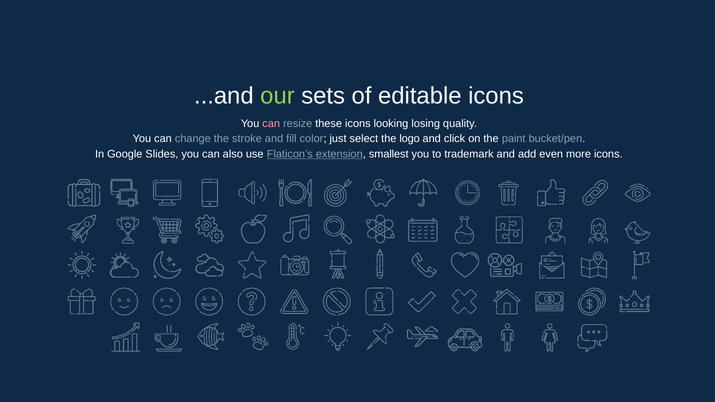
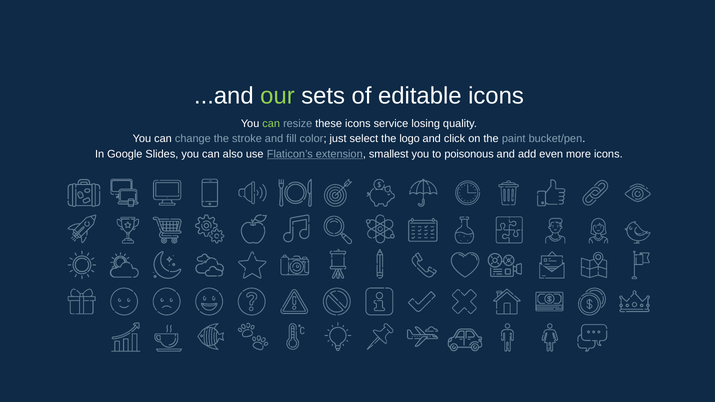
can at (271, 124) colour: pink -> light green
looking: looking -> service
trademark: trademark -> poisonous
